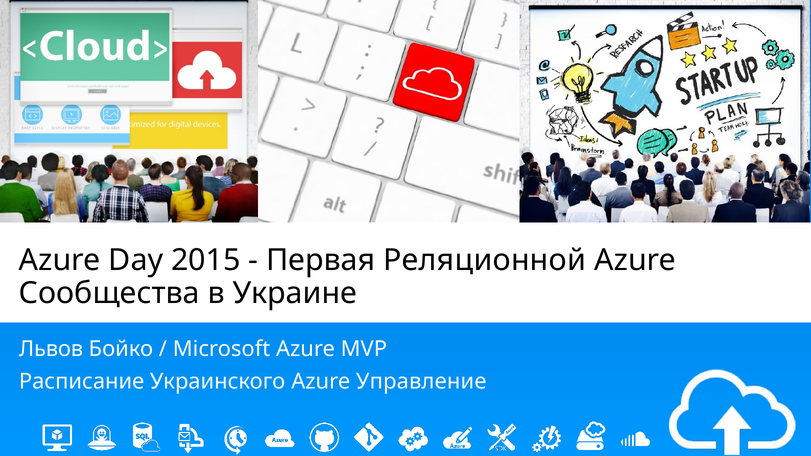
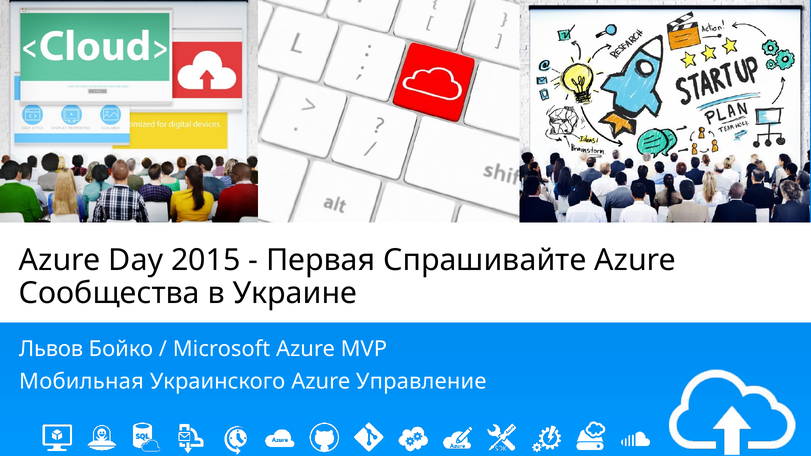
Реляционной: Реляционной -> Спрашивайте
Расписание: Расписание -> Мобильная
